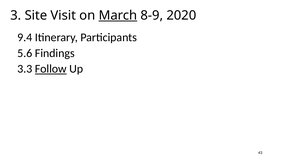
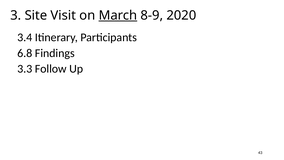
9.4: 9.4 -> 3.4
5.6: 5.6 -> 6.8
Follow underline: present -> none
